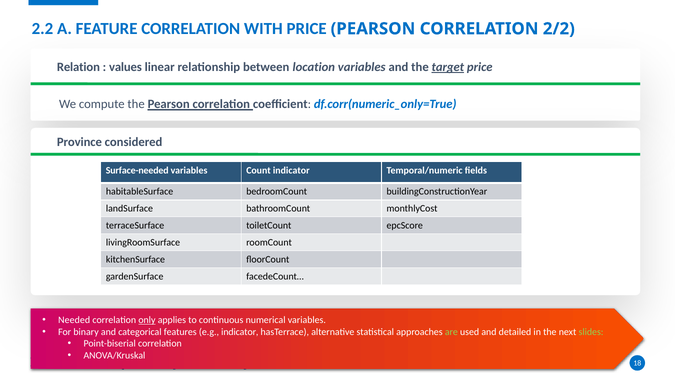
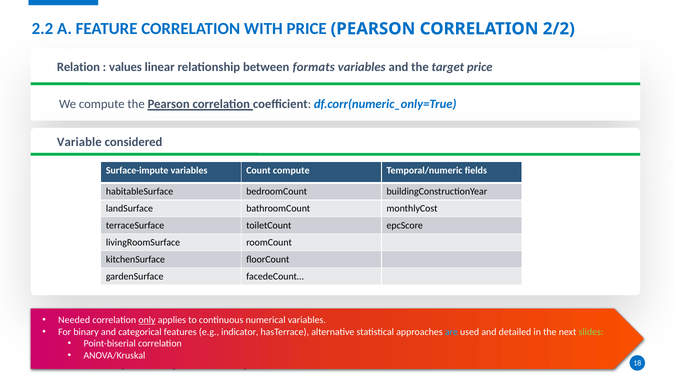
location: location -> formats
target underline: present -> none
Province: Province -> Variable
Surface-needed: Surface-needed -> Surface-impute
Count indicator: indicator -> compute
are colour: light green -> light blue
